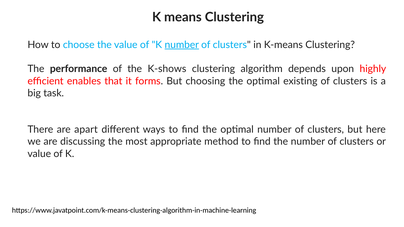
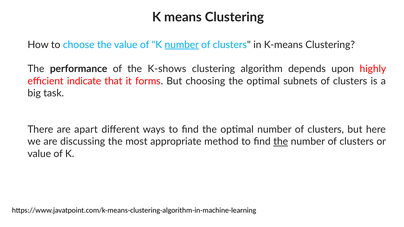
enables: enables -> indicate
existing: existing -> subnets
the at (281, 142) underline: none -> present
